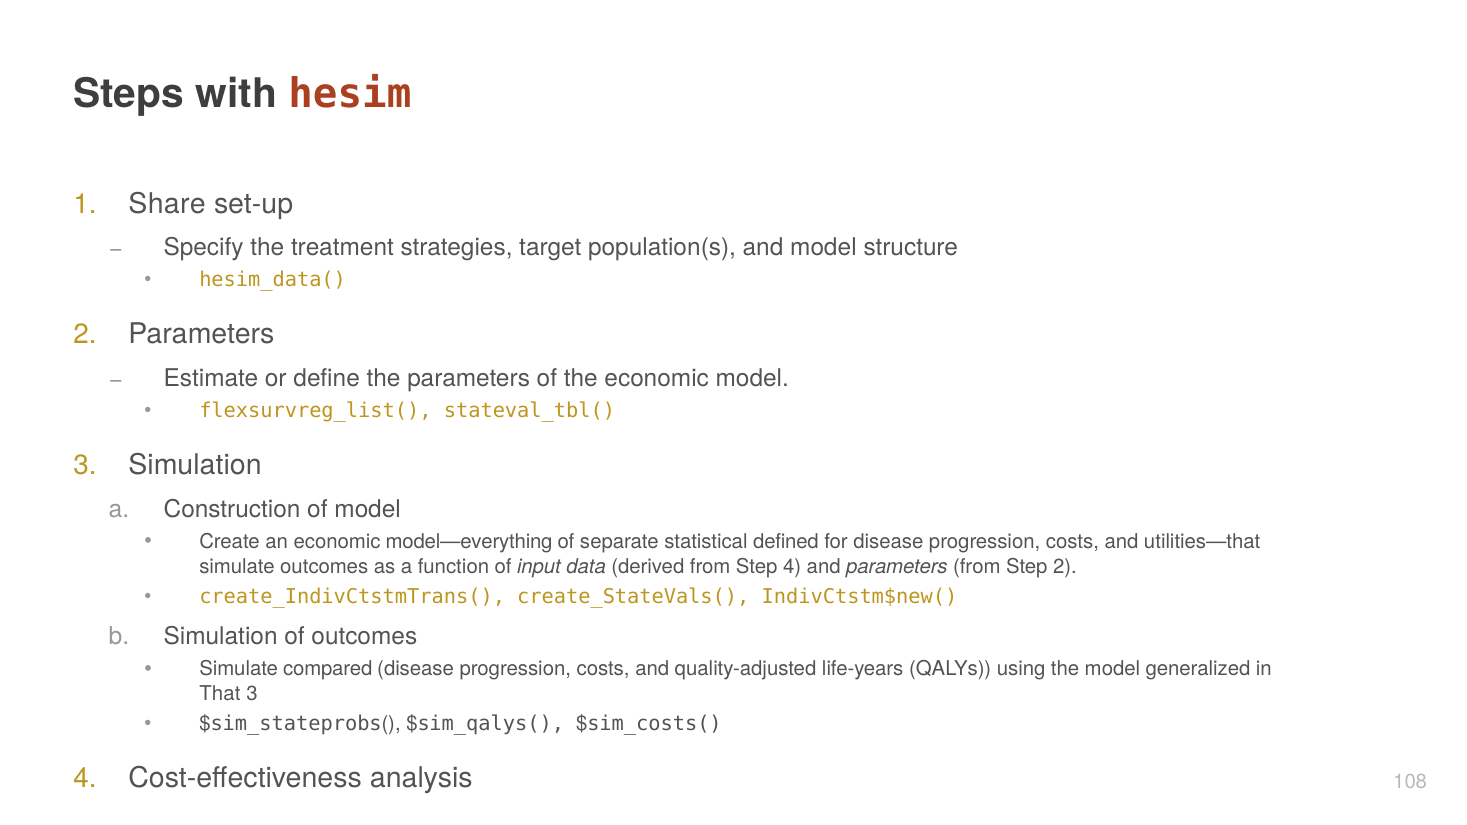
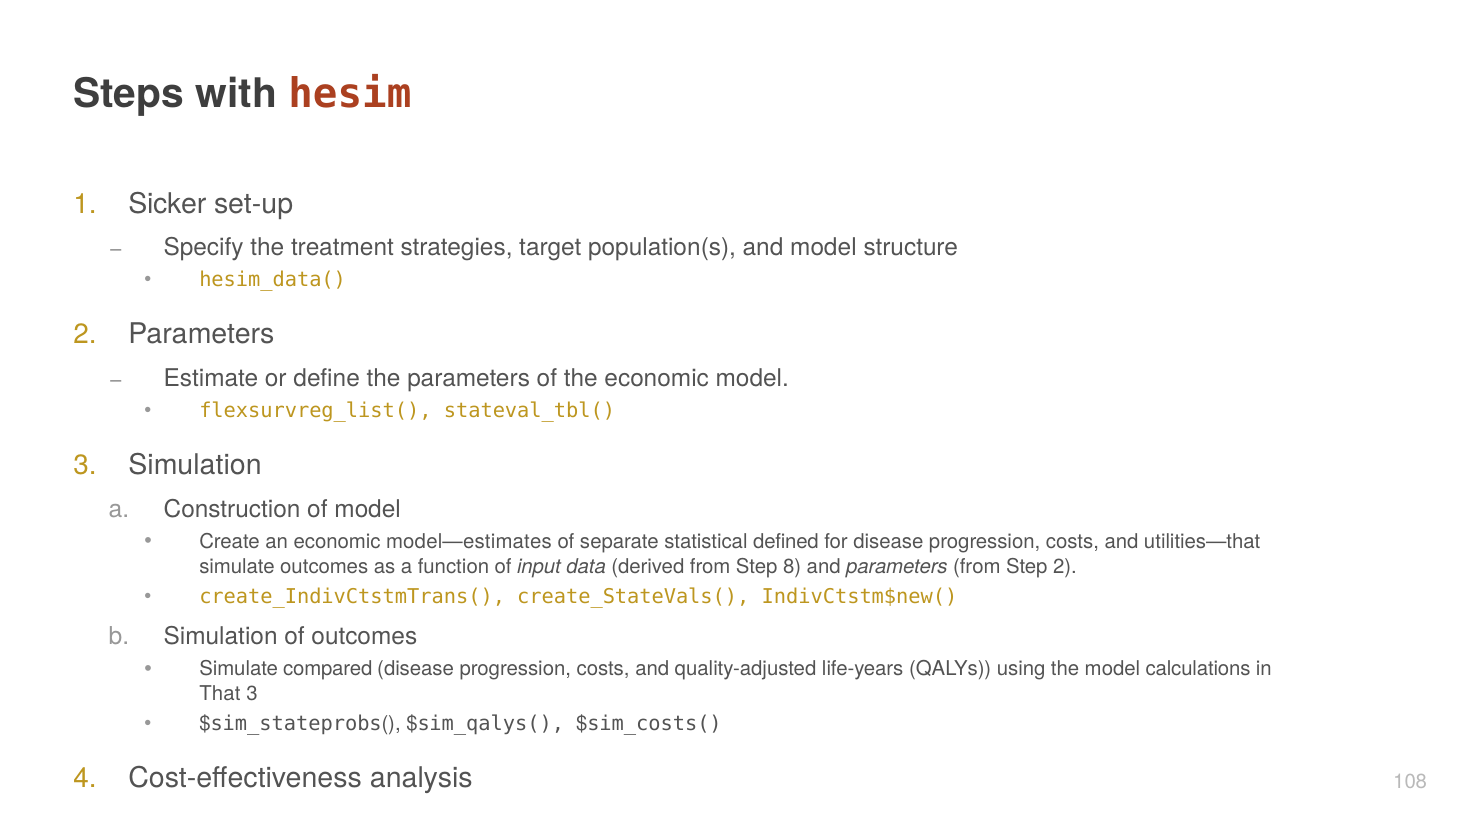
Share: Share -> Sicker
model—everything: model—everything -> model—estimates
Step 4: 4 -> 8
generalized: generalized -> calculations
